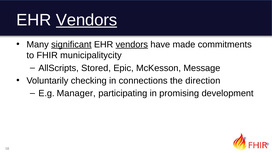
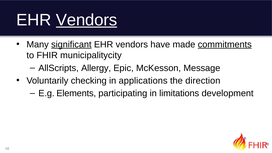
vendors at (132, 44) underline: present -> none
commitments underline: none -> present
Stored: Stored -> Allergy
connections: connections -> applications
Manager: Manager -> Elements
promising: promising -> limitations
